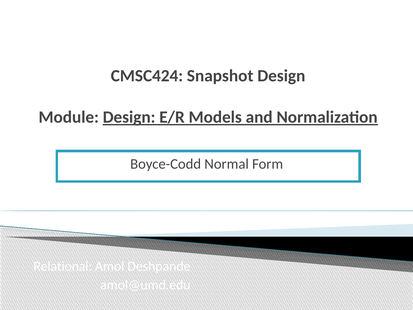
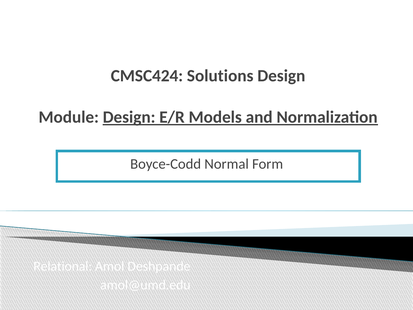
Snapshot: Snapshot -> Solutions
